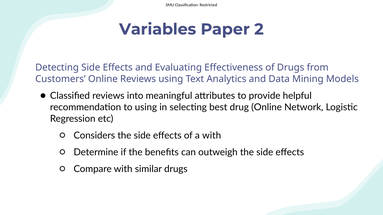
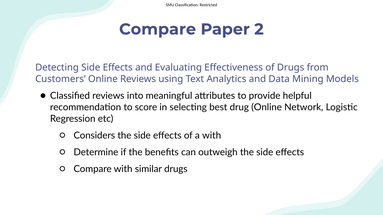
Variables at (158, 29): Variables -> Compare
to using: using -> score
